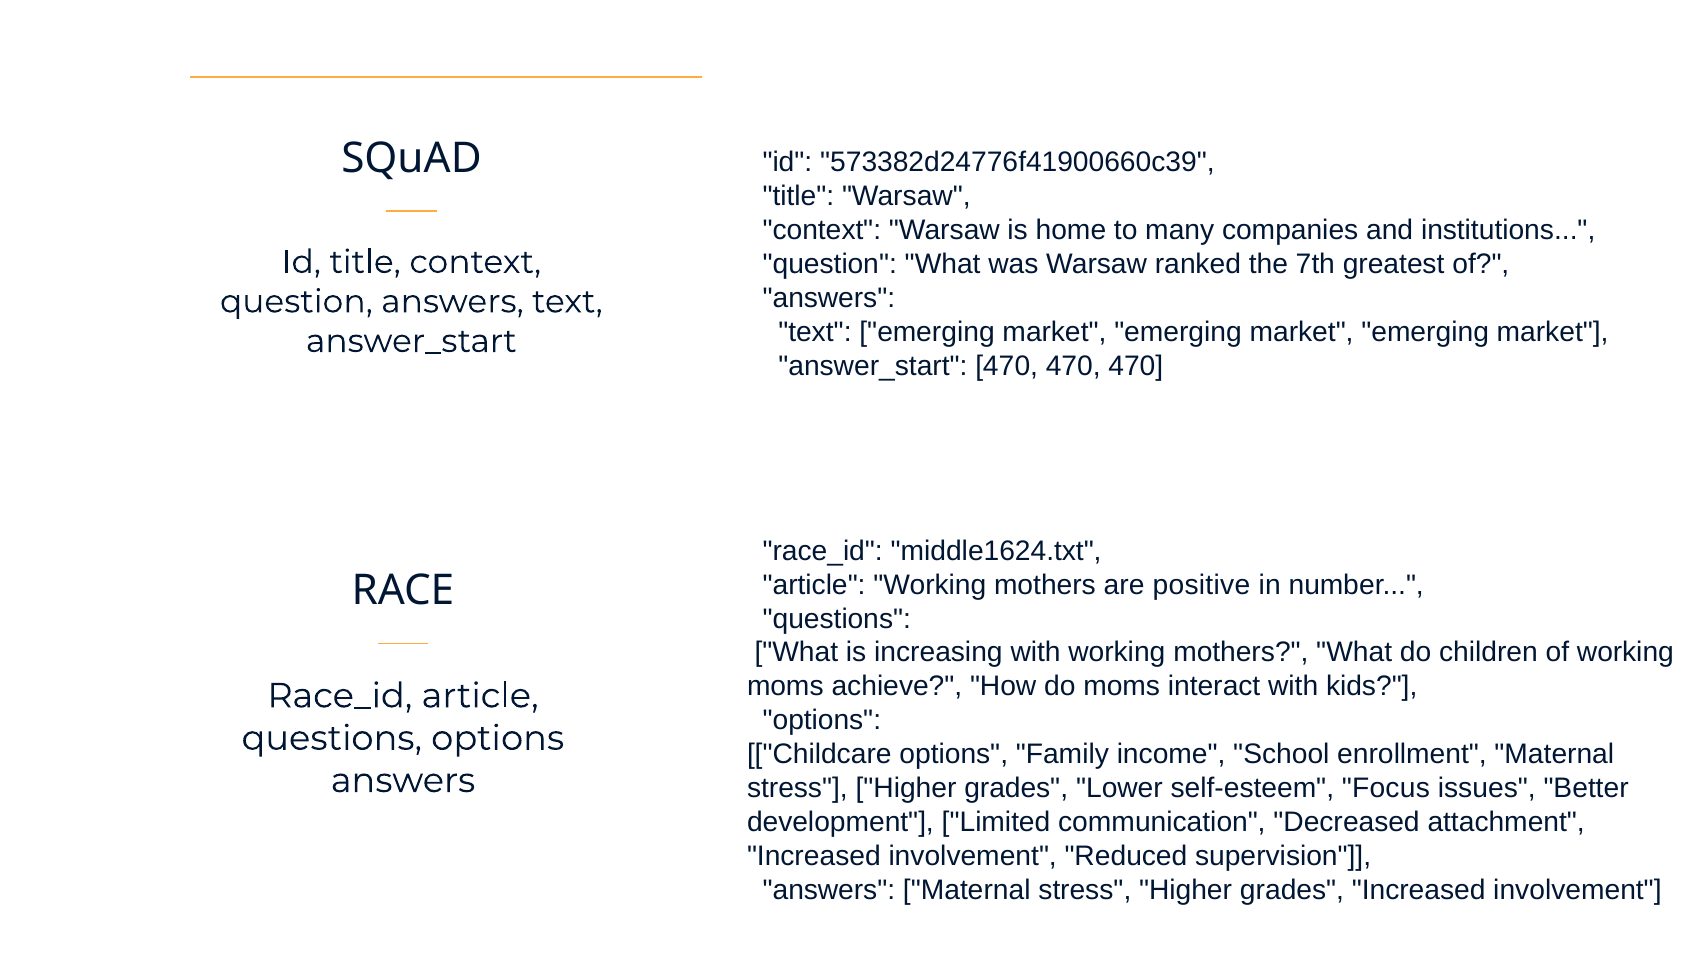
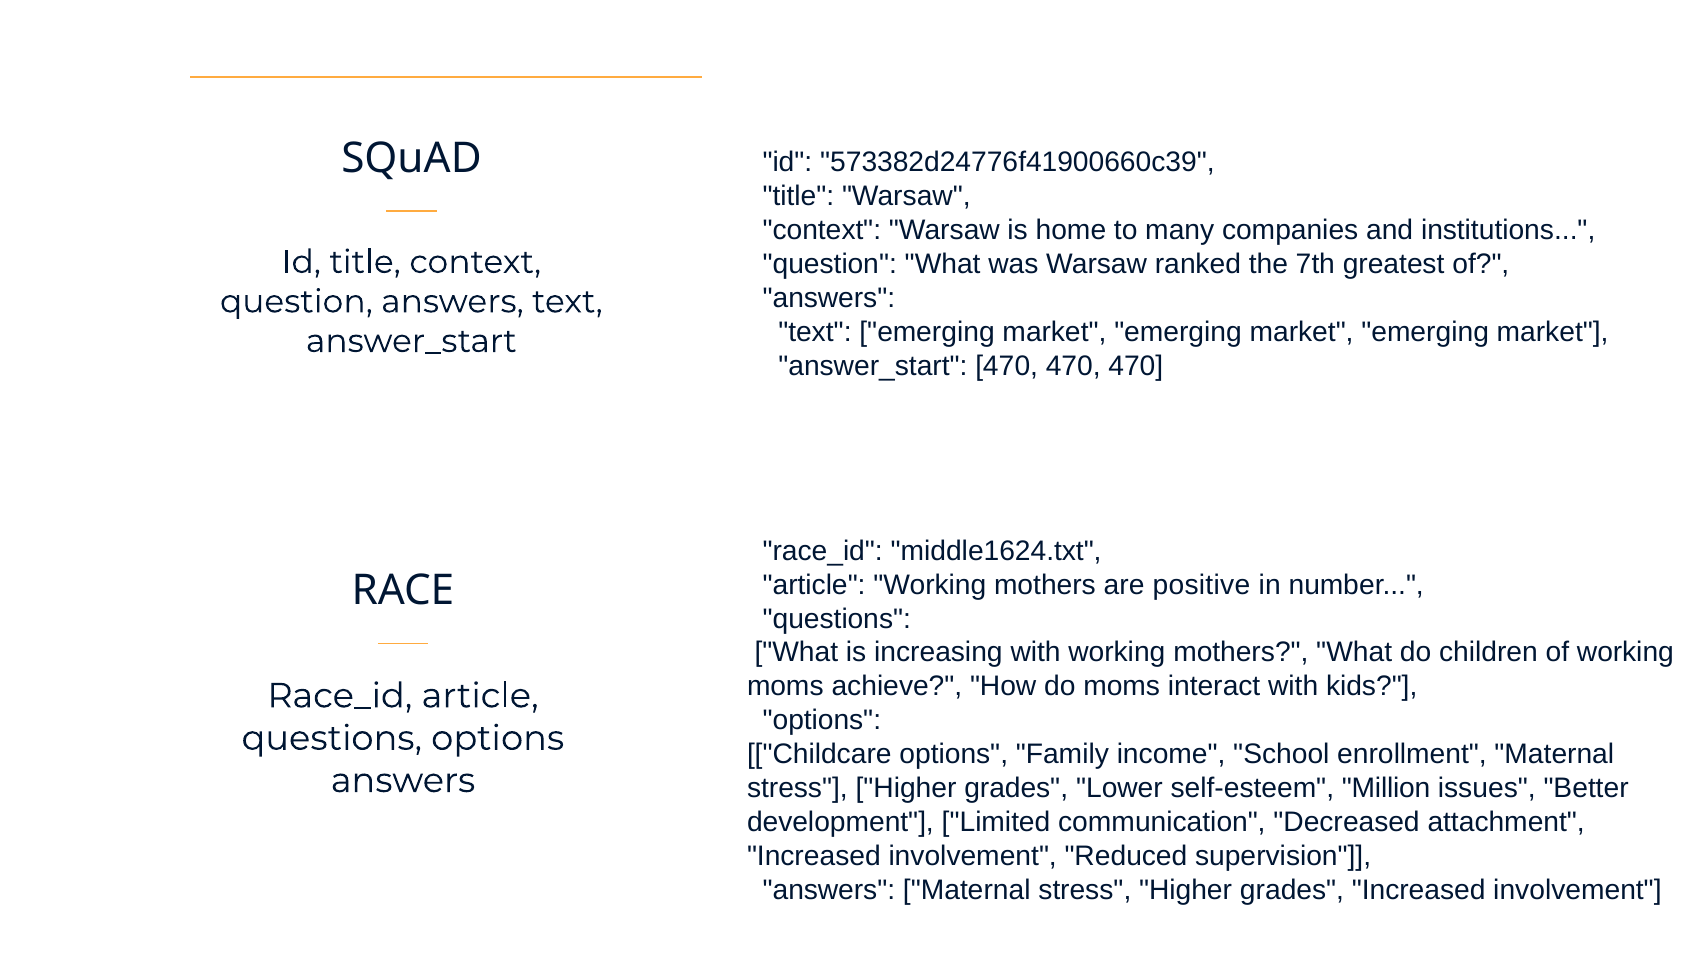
Focus: Focus -> Million
